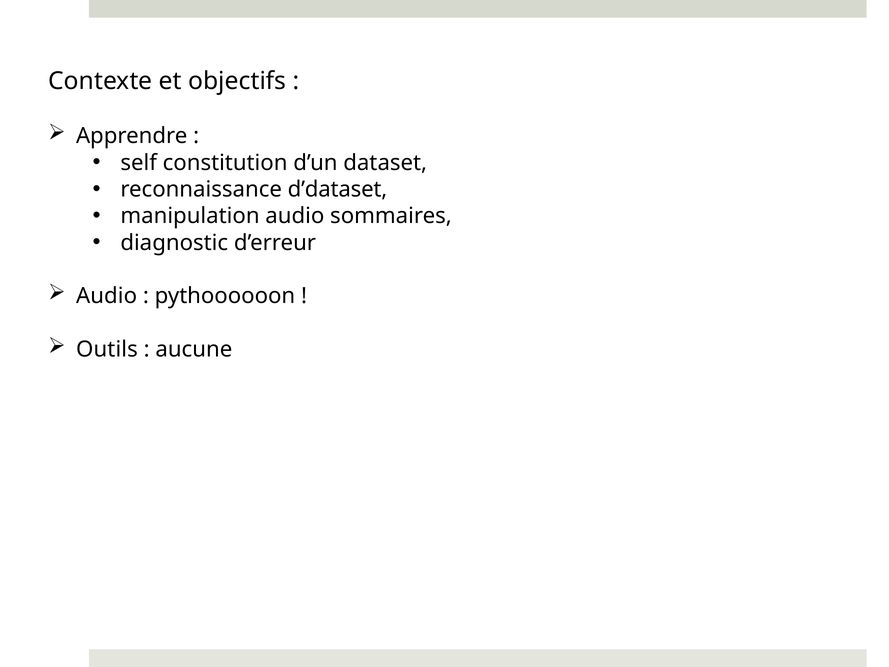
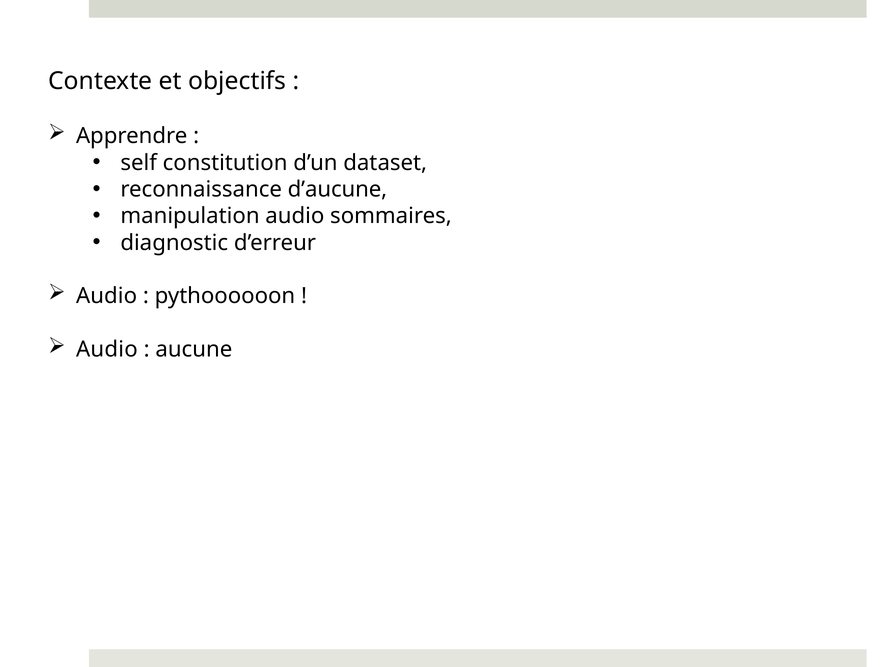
d’dataset: d’dataset -> d’aucune
Outils at (107, 349): Outils -> Audio
